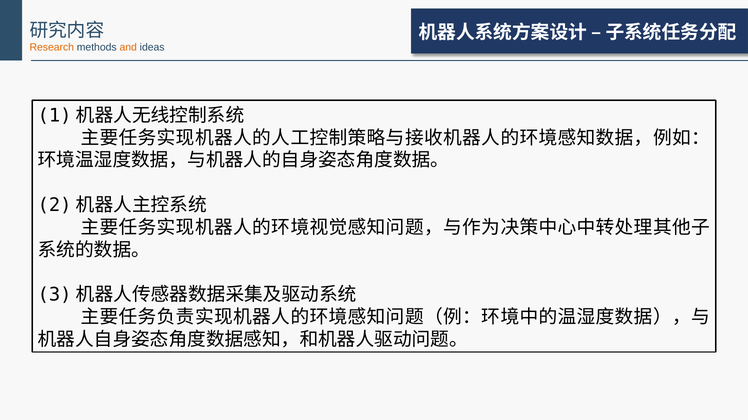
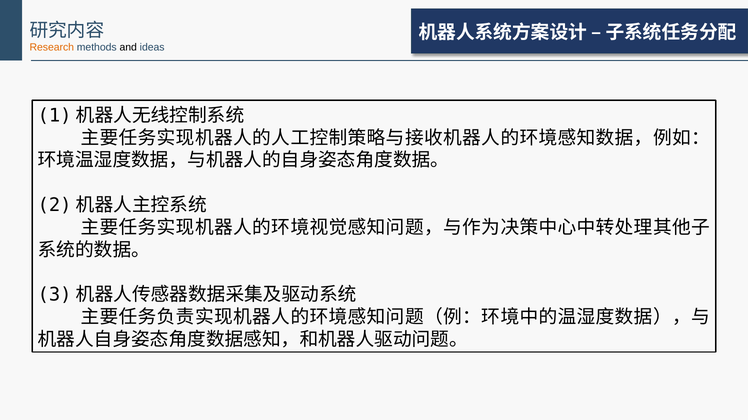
and colour: orange -> black
